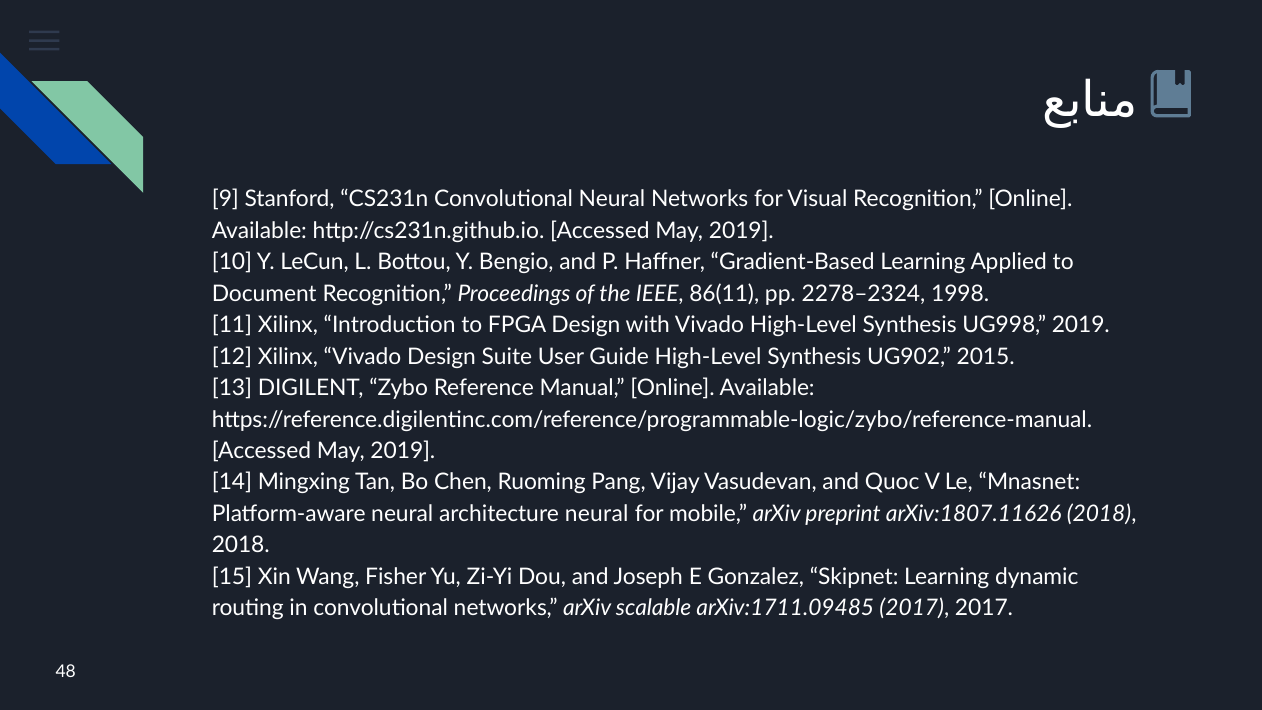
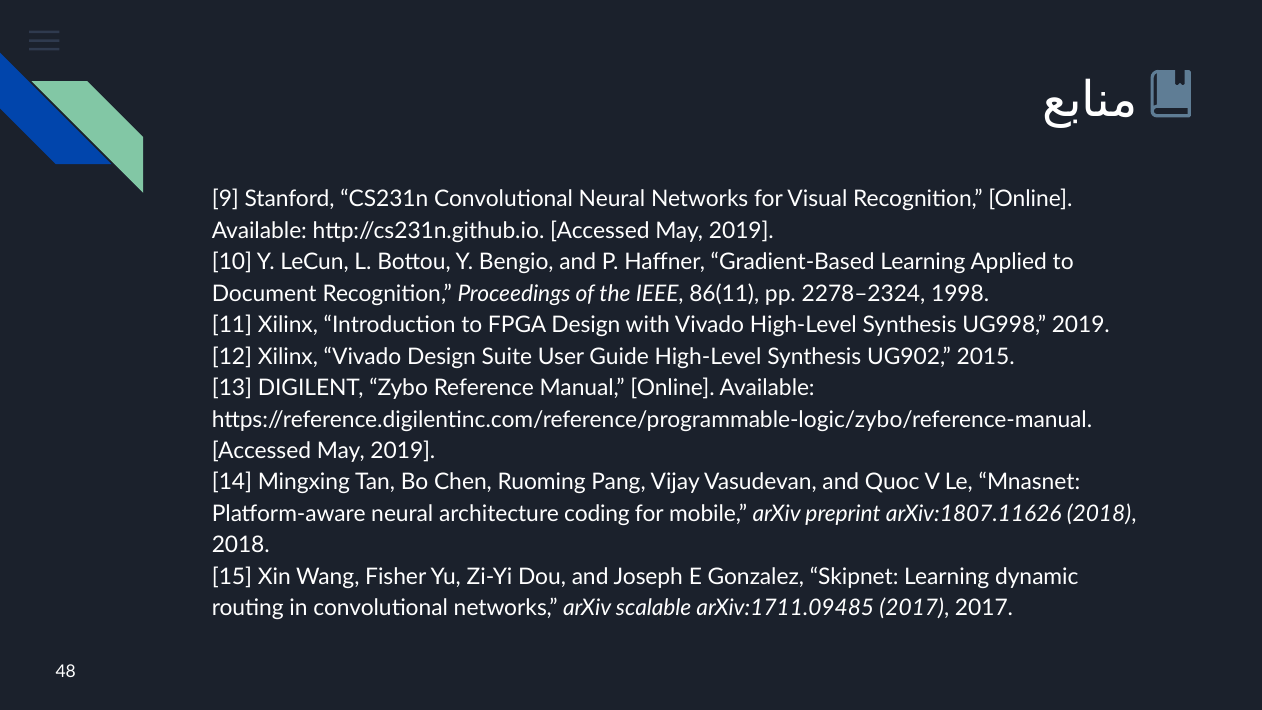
architecture neural: neural -> coding
